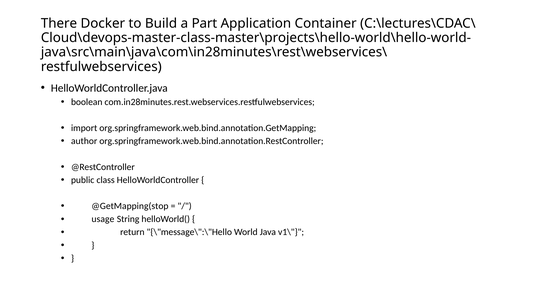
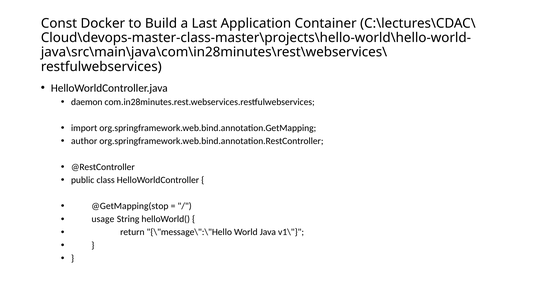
There: There -> Const
Part: Part -> Last
boolean: boolean -> daemon
